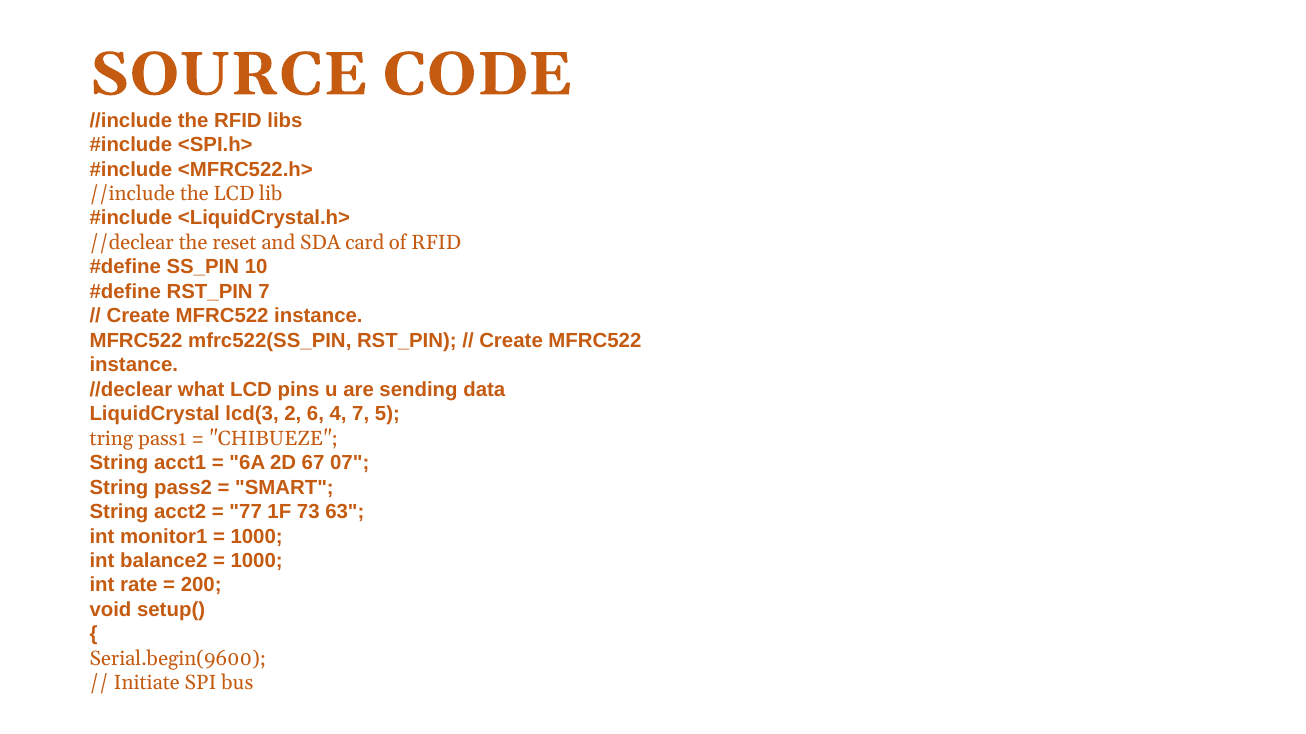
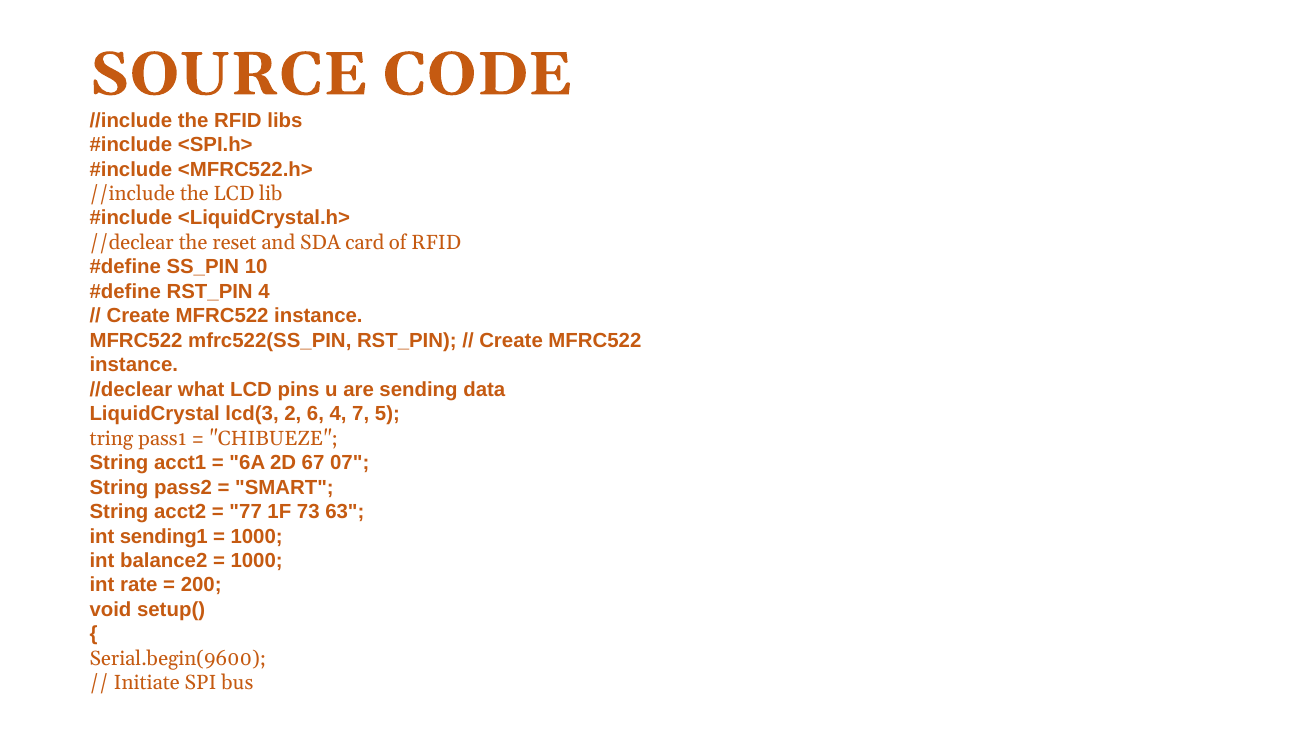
RST_PIN 7: 7 -> 4
monitor1: monitor1 -> sending1
